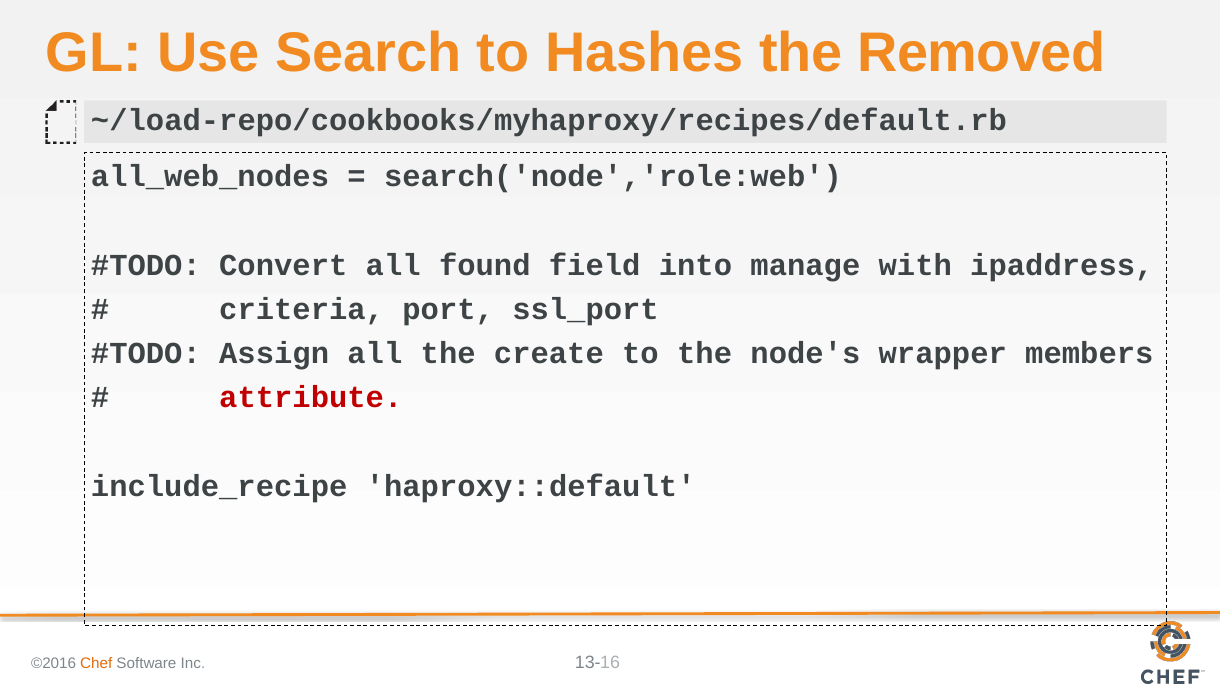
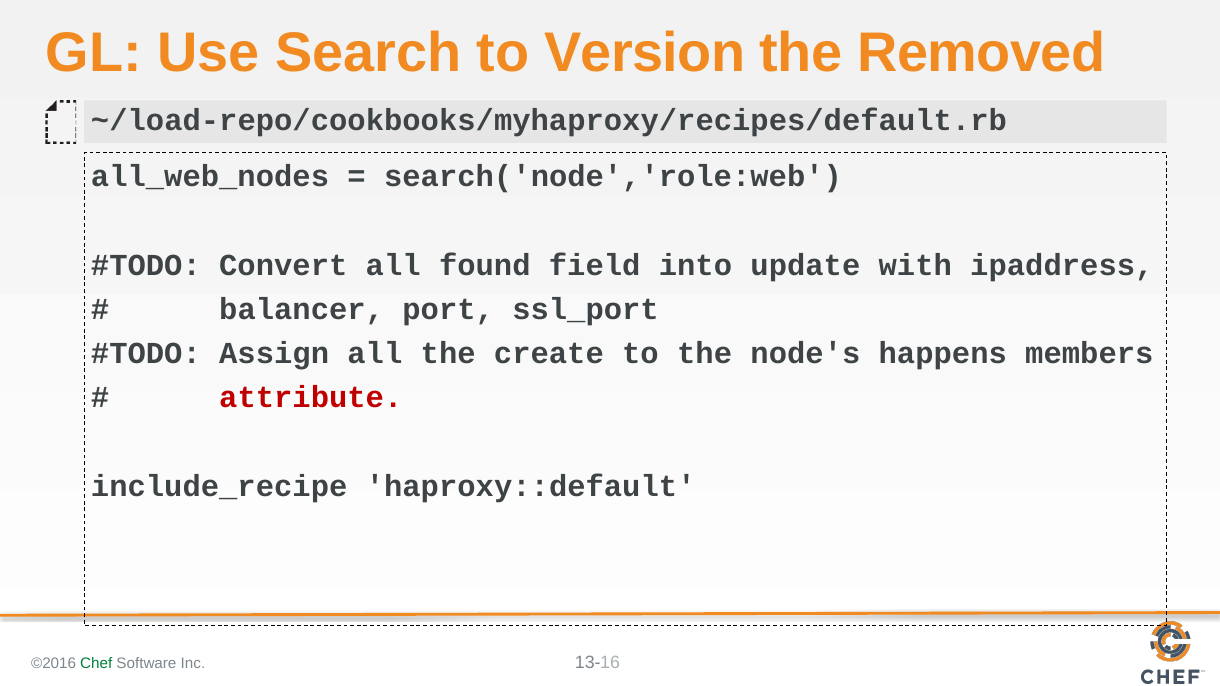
Hashes: Hashes -> Version
manage: manage -> update
criteria: criteria -> balancer
wrapper: wrapper -> happens
Chef colour: orange -> green
